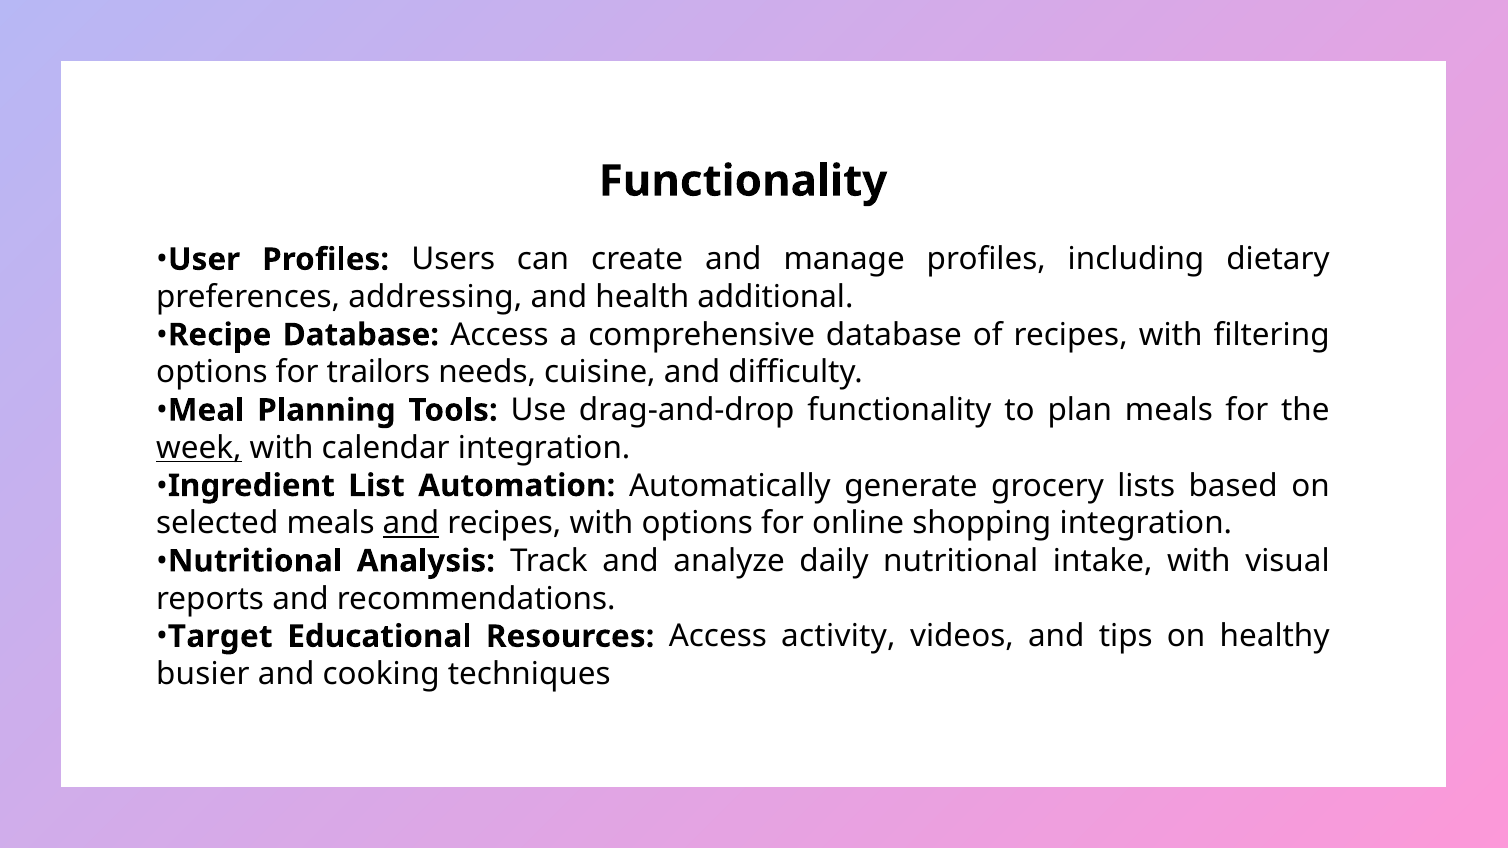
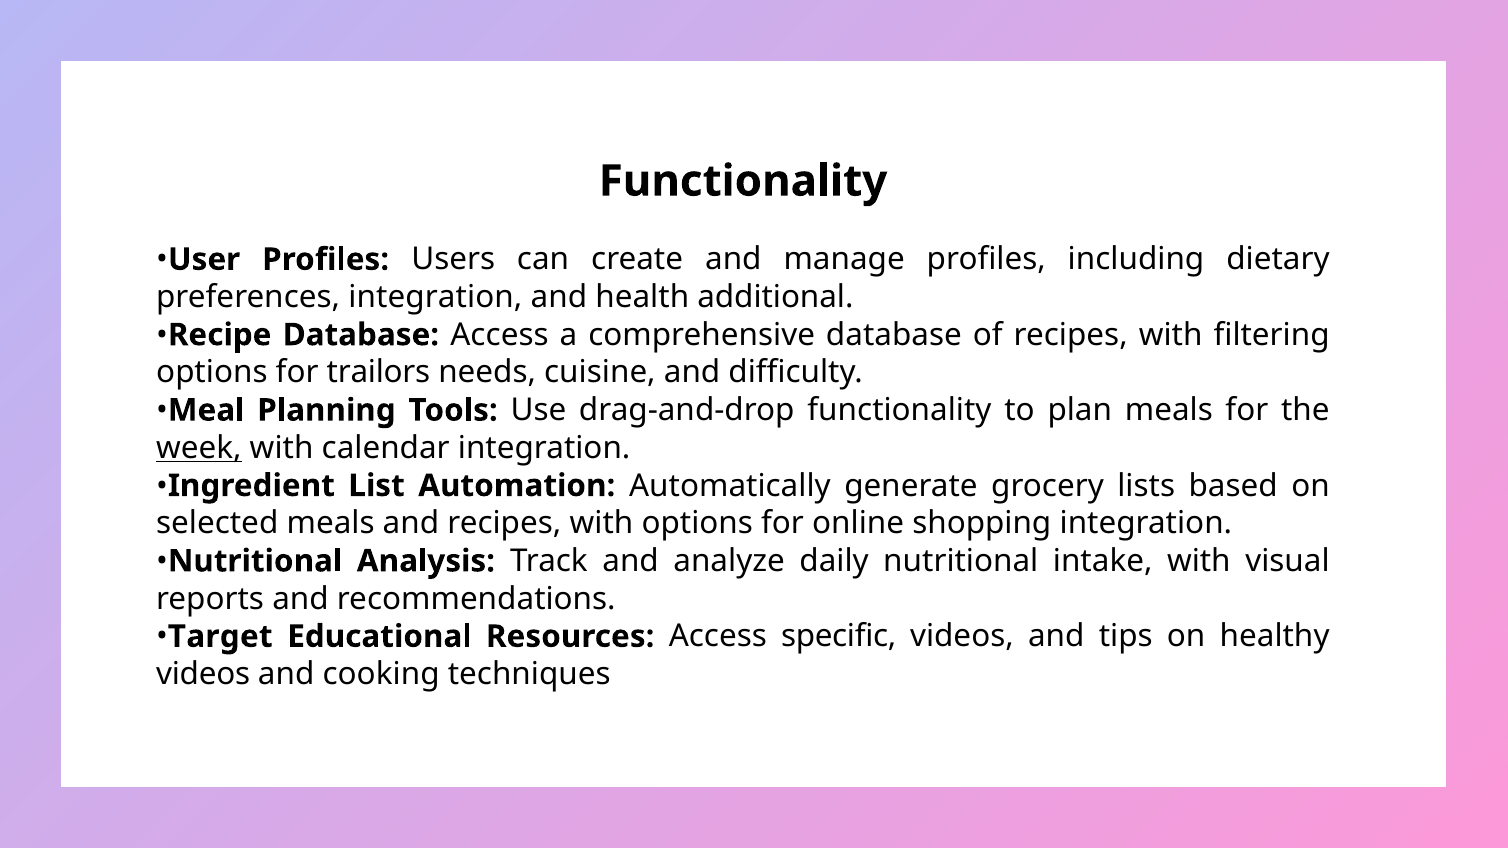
preferences addressing: addressing -> integration
and at (411, 524) underline: present -> none
activity: activity -> specific
busier at (203, 674): busier -> videos
